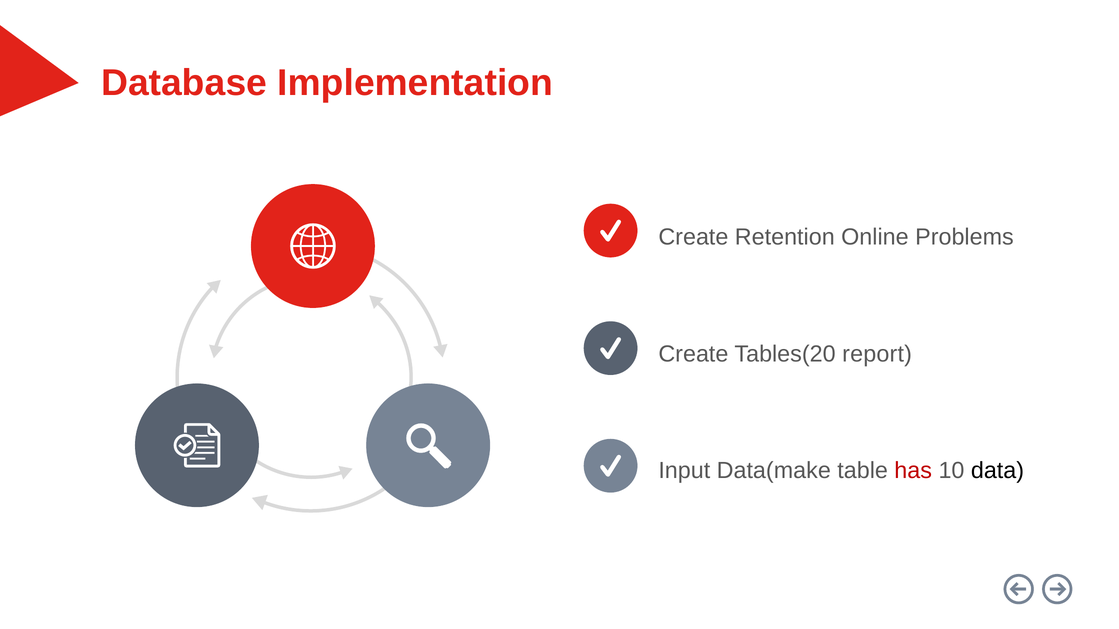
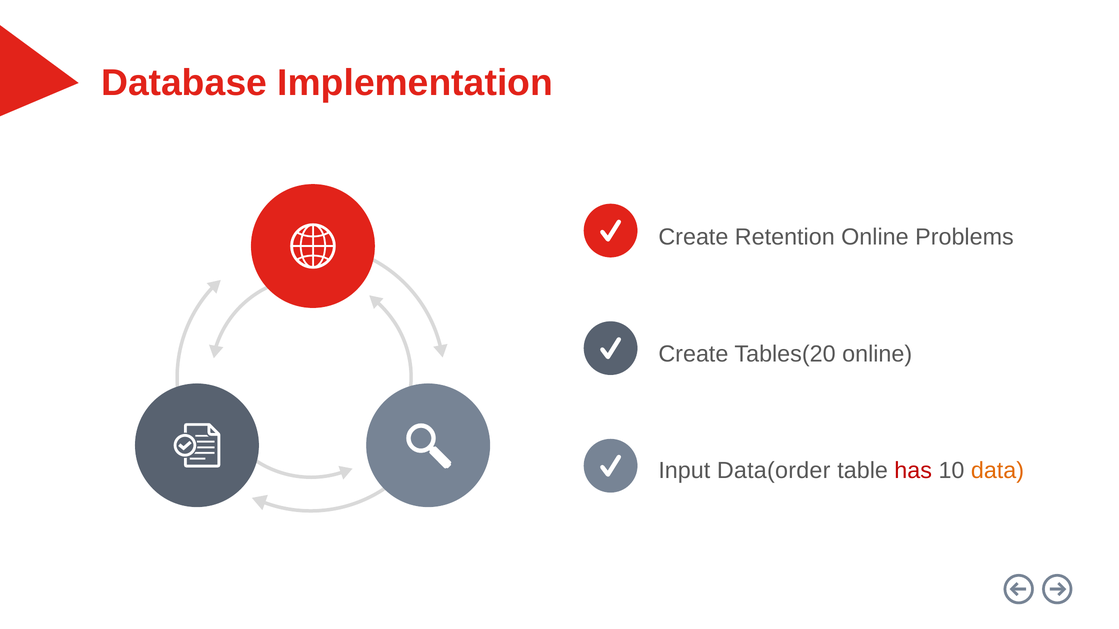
Tables(20 report: report -> online
Data(make: Data(make -> Data(order
data colour: black -> orange
